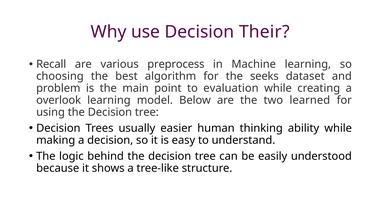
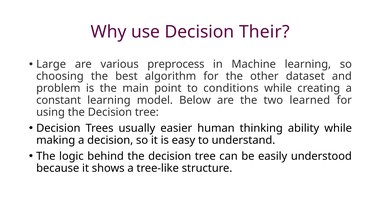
Recall: Recall -> Large
seeks: seeks -> other
evaluation: evaluation -> conditions
overlook: overlook -> constant
